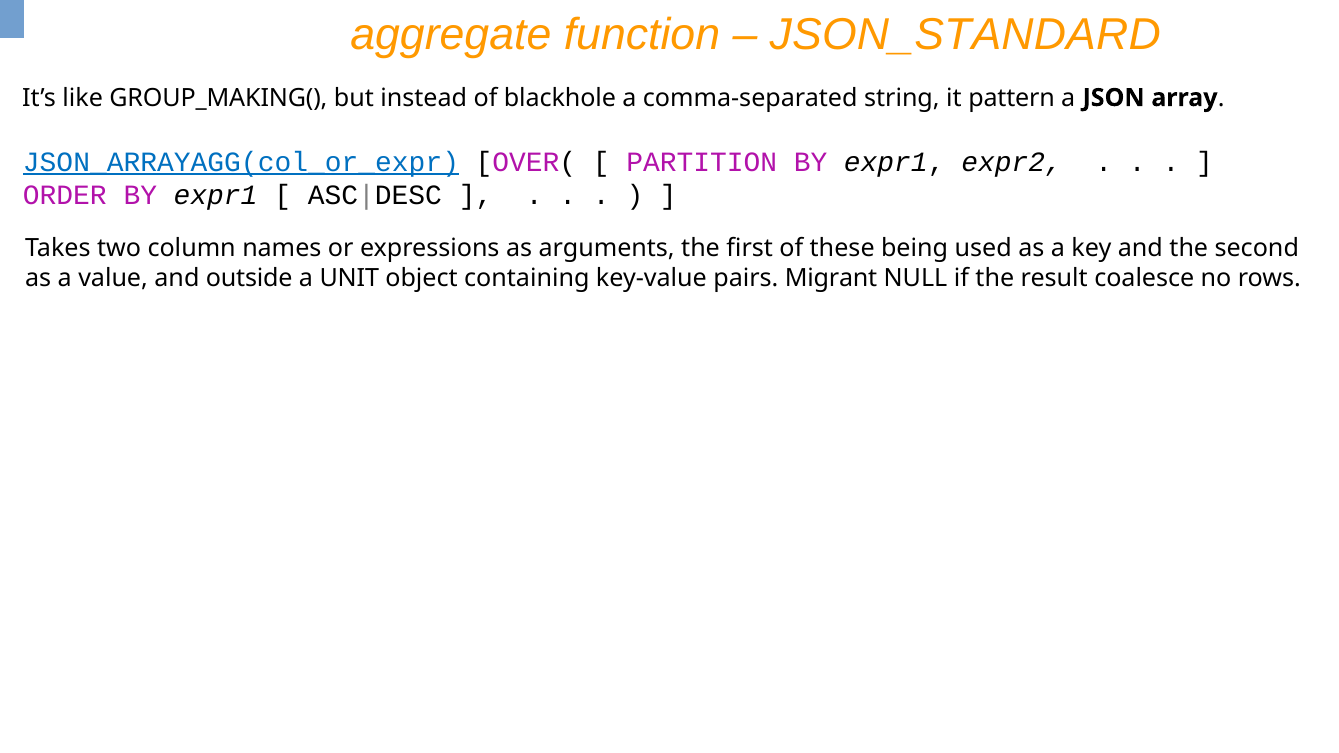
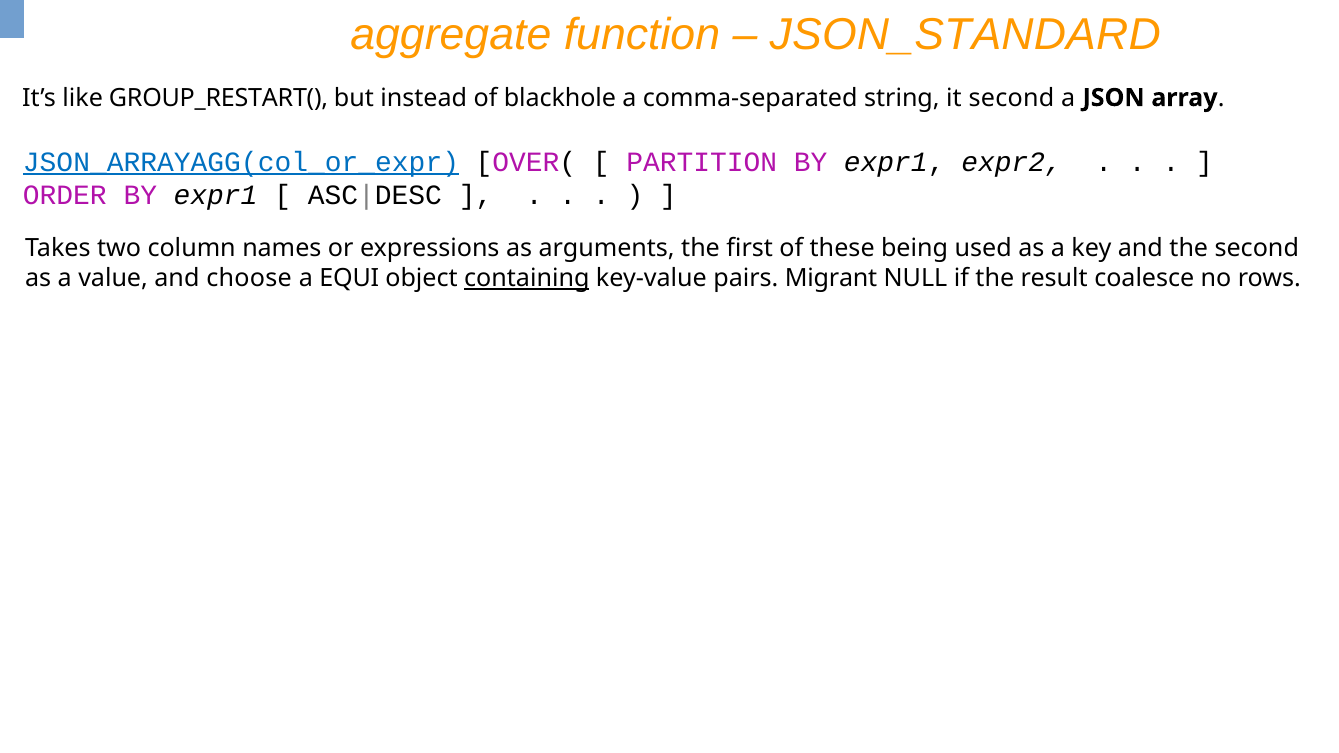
GROUP_MAKING(: GROUP_MAKING( -> GROUP_RESTART(
it pattern: pattern -> second
outside: outside -> choose
UNIT: UNIT -> EQUI
containing underline: none -> present
